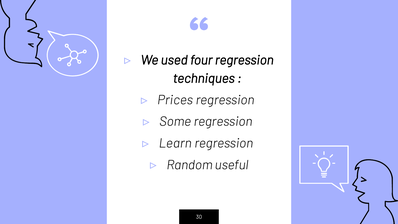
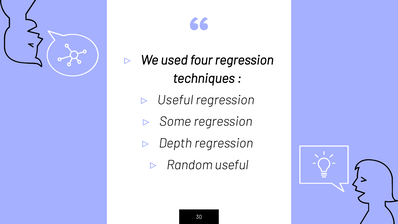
Prices at (175, 100): Prices -> Useful
Learn: Learn -> Depth
